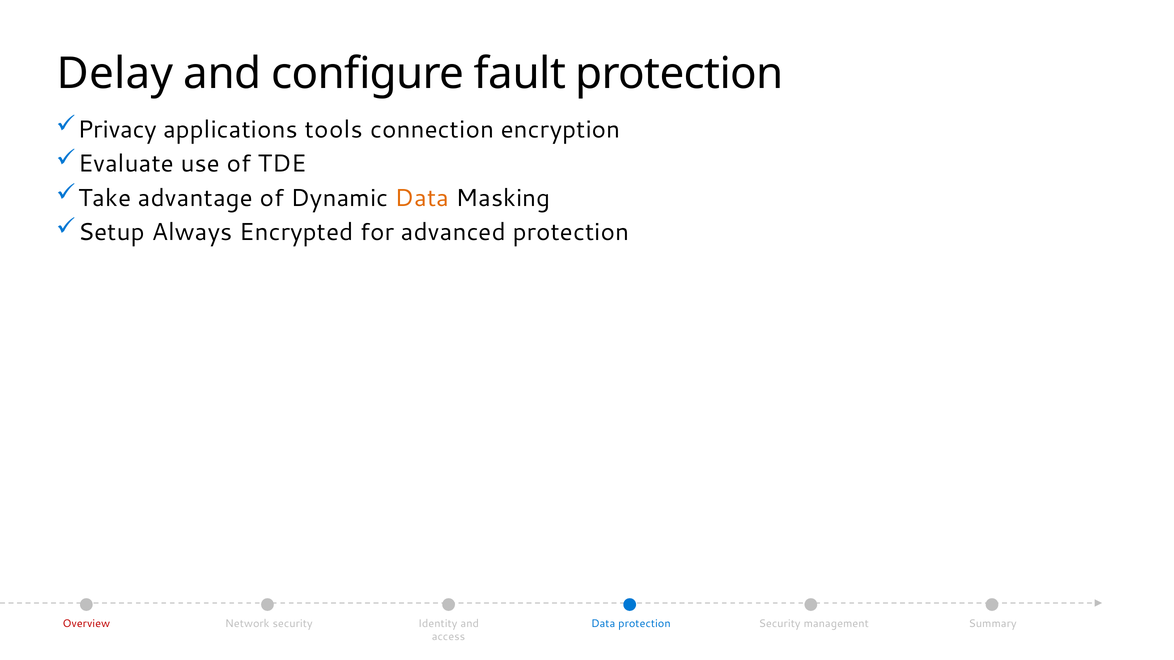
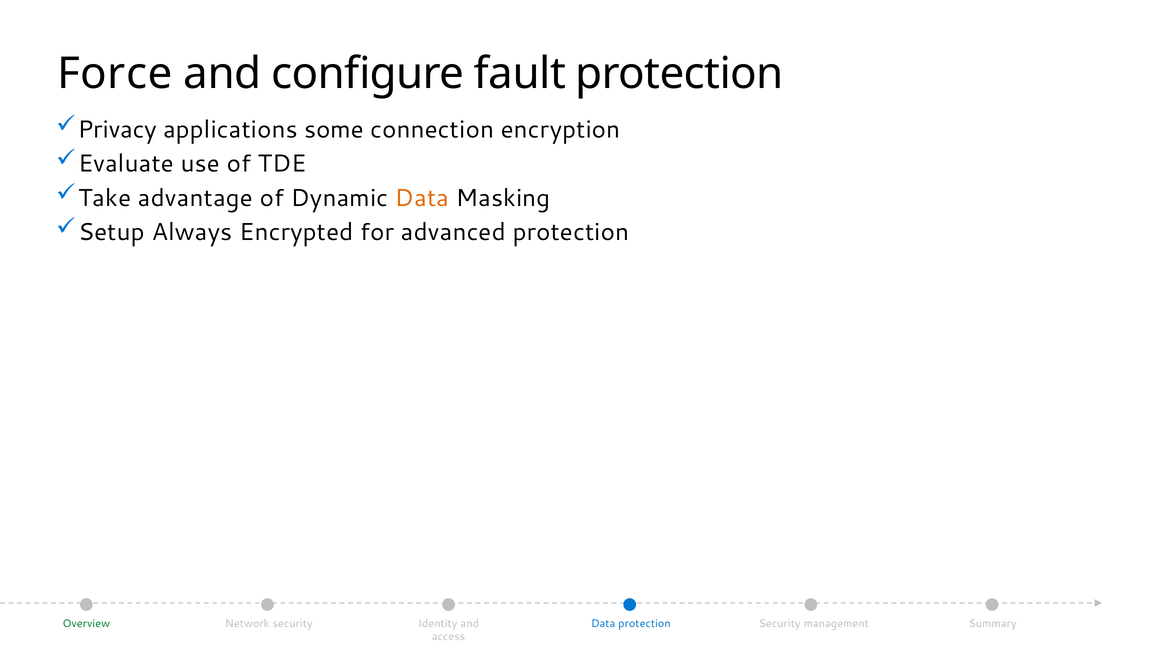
Delay: Delay -> Force
tools: tools -> some
Overview colour: red -> green
